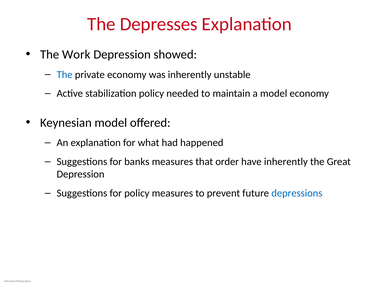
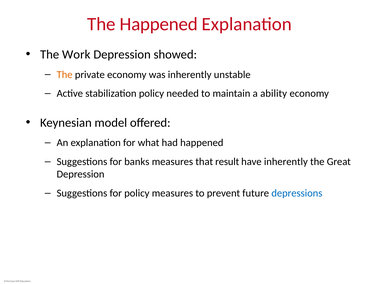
The Depresses: Depresses -> Happened
The at (65, 75) colour: blue -> orange
a model: model -> ability
order: order -> result
